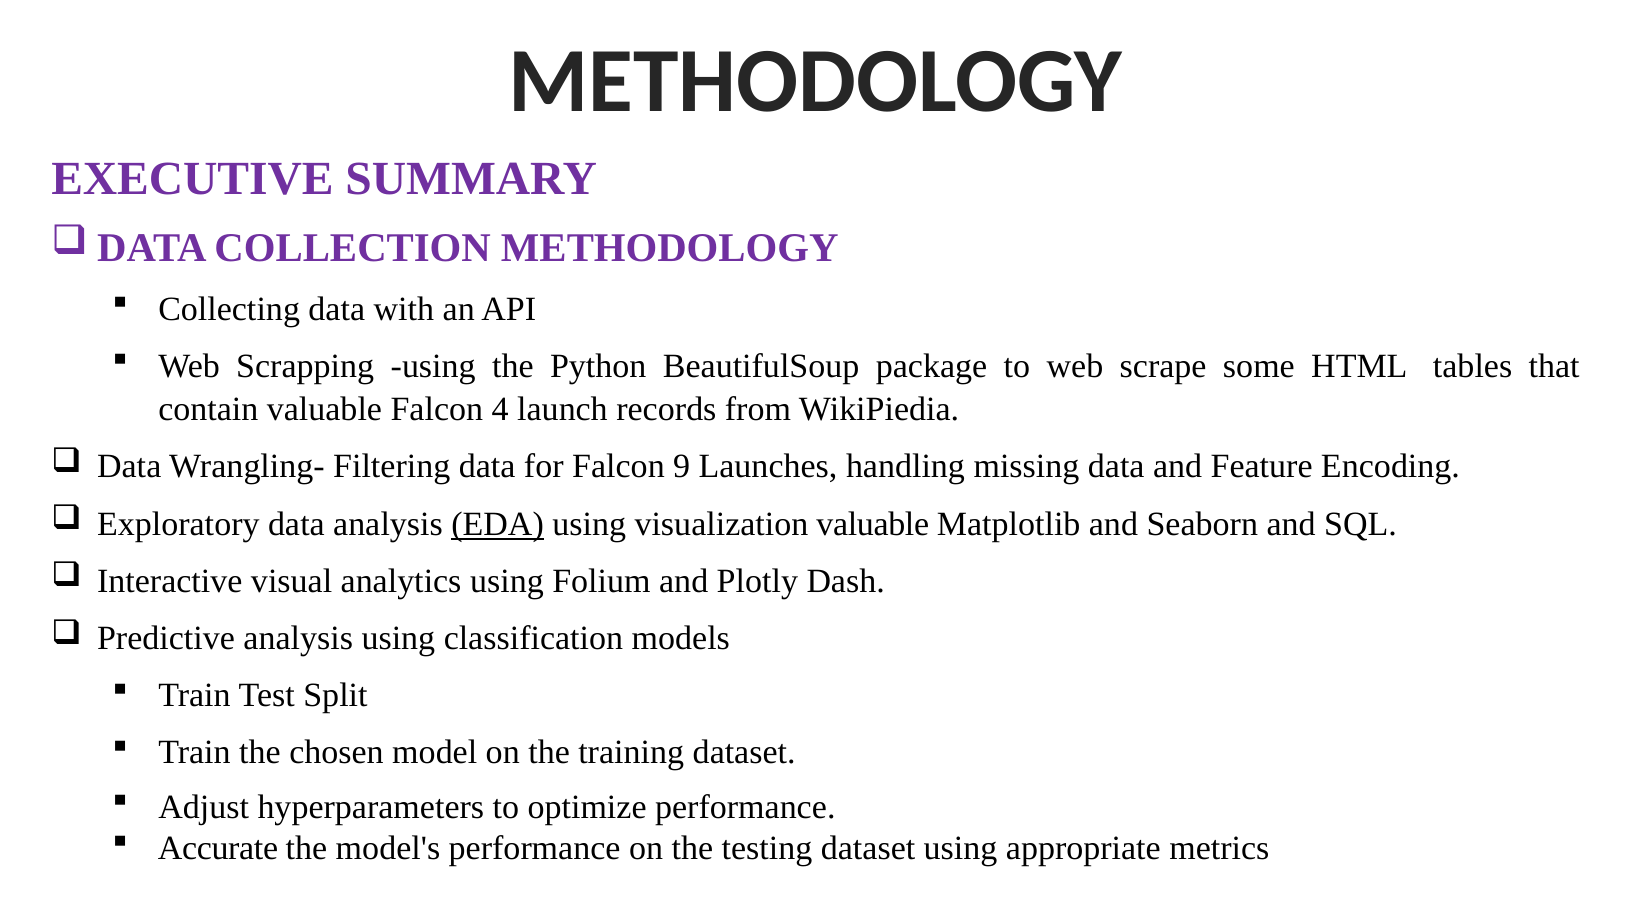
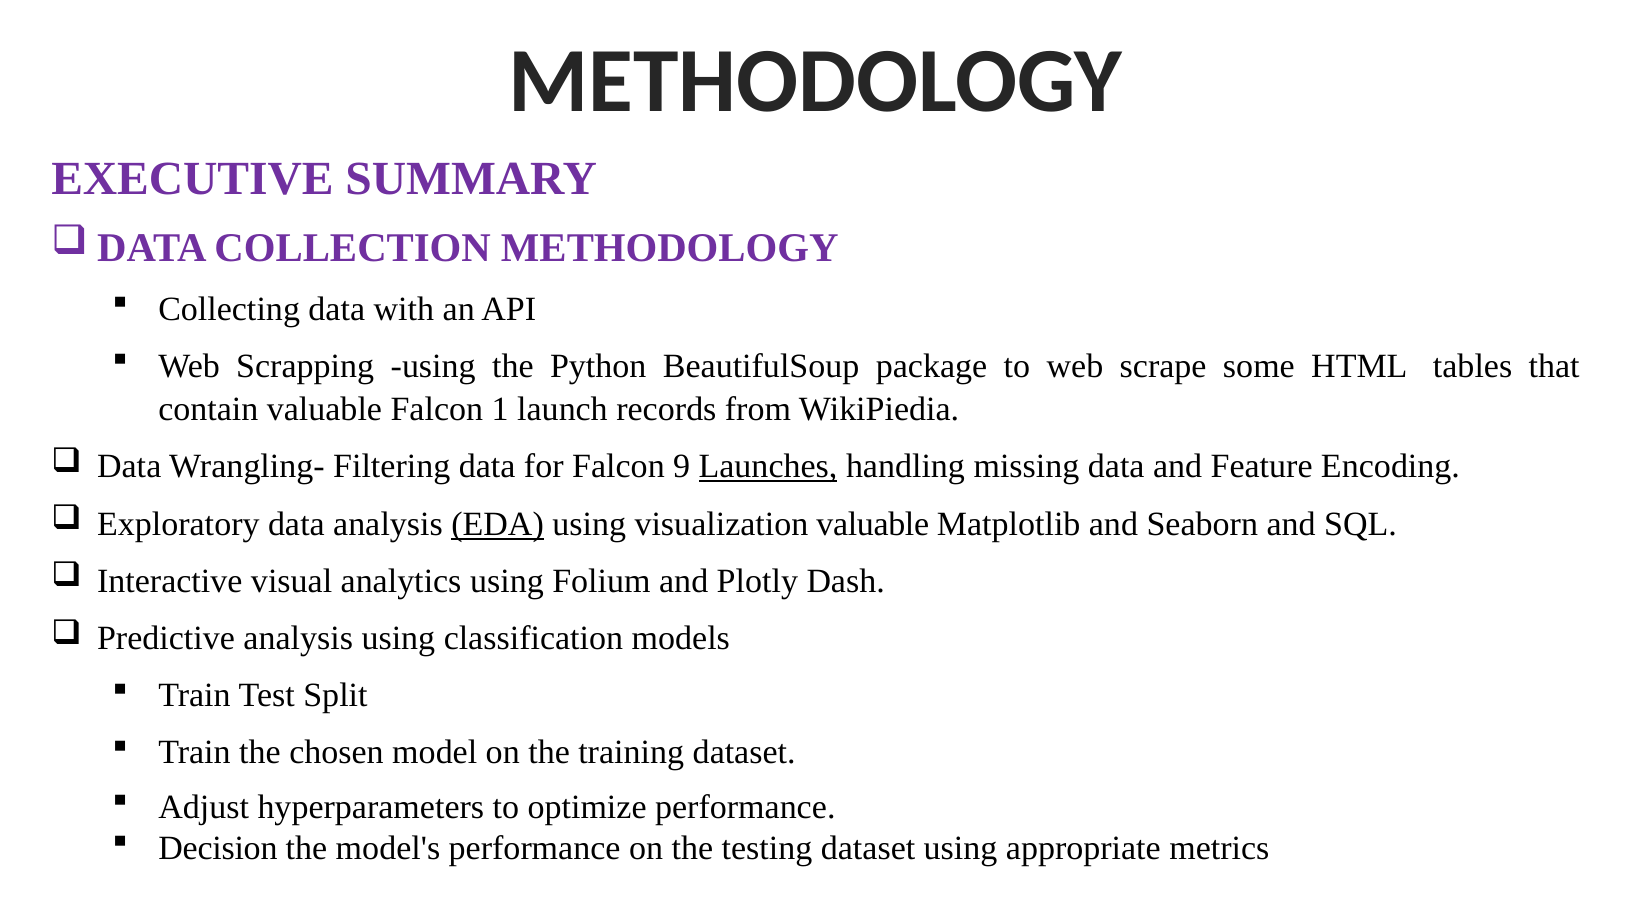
4: 4 -> 1
Launches underline: none -> present
Accurate: Accurate -> Decision
